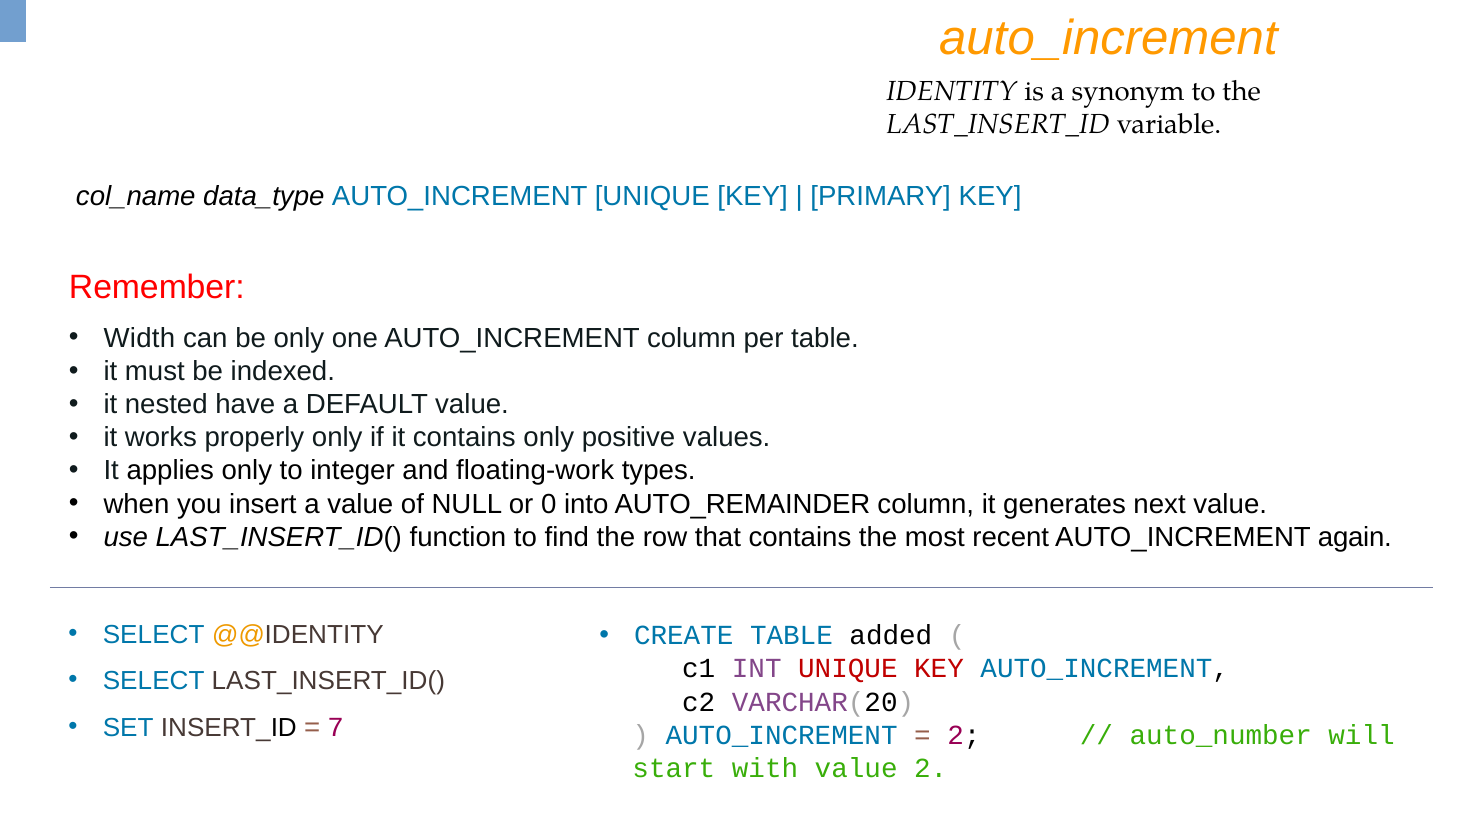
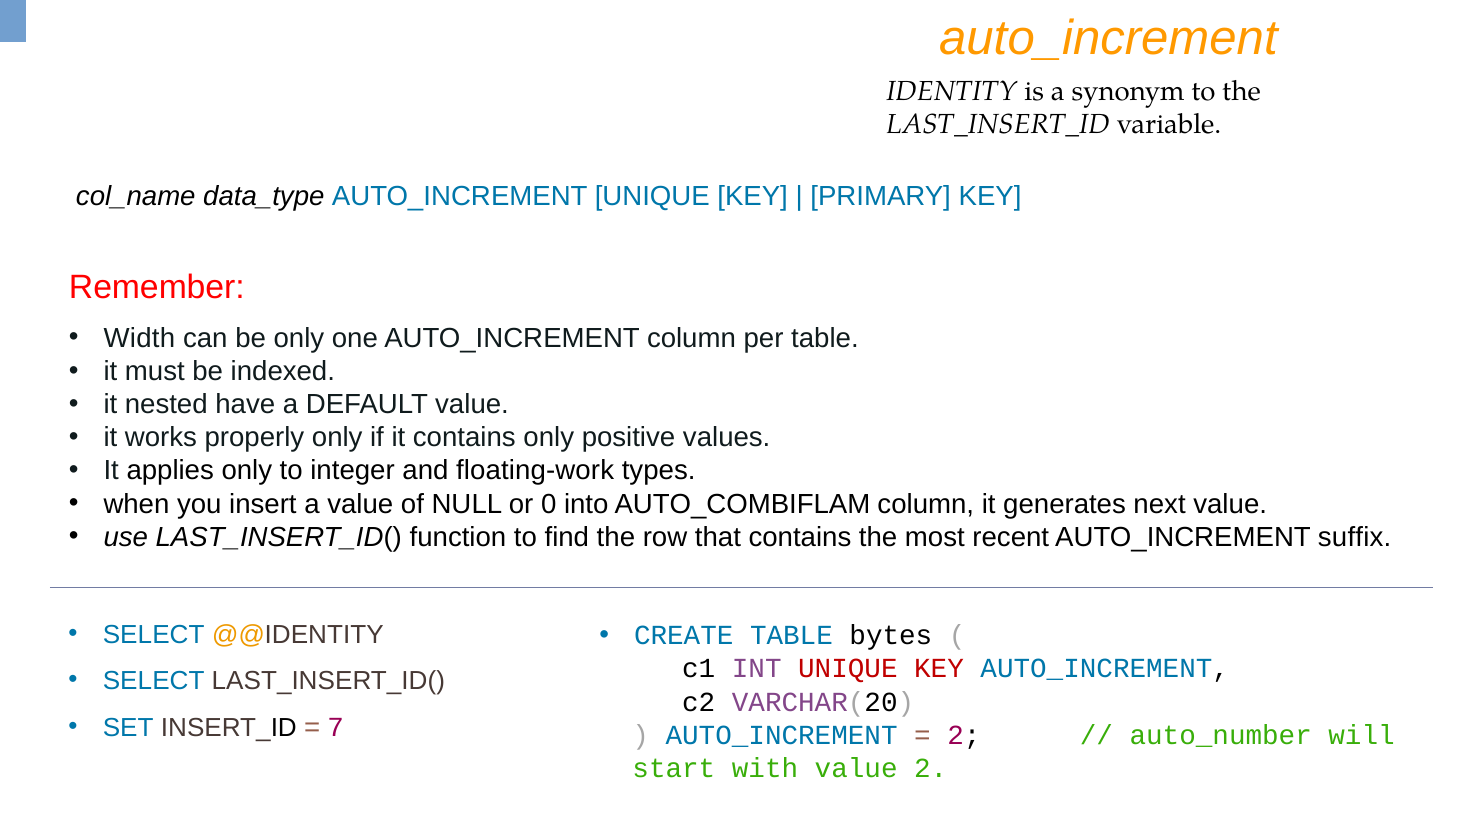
AUTO_REMAINDER: AUTO_REMAINDER -> AUTO_COMBIFLAM
again: again -> suffix
added: added -> bytes
